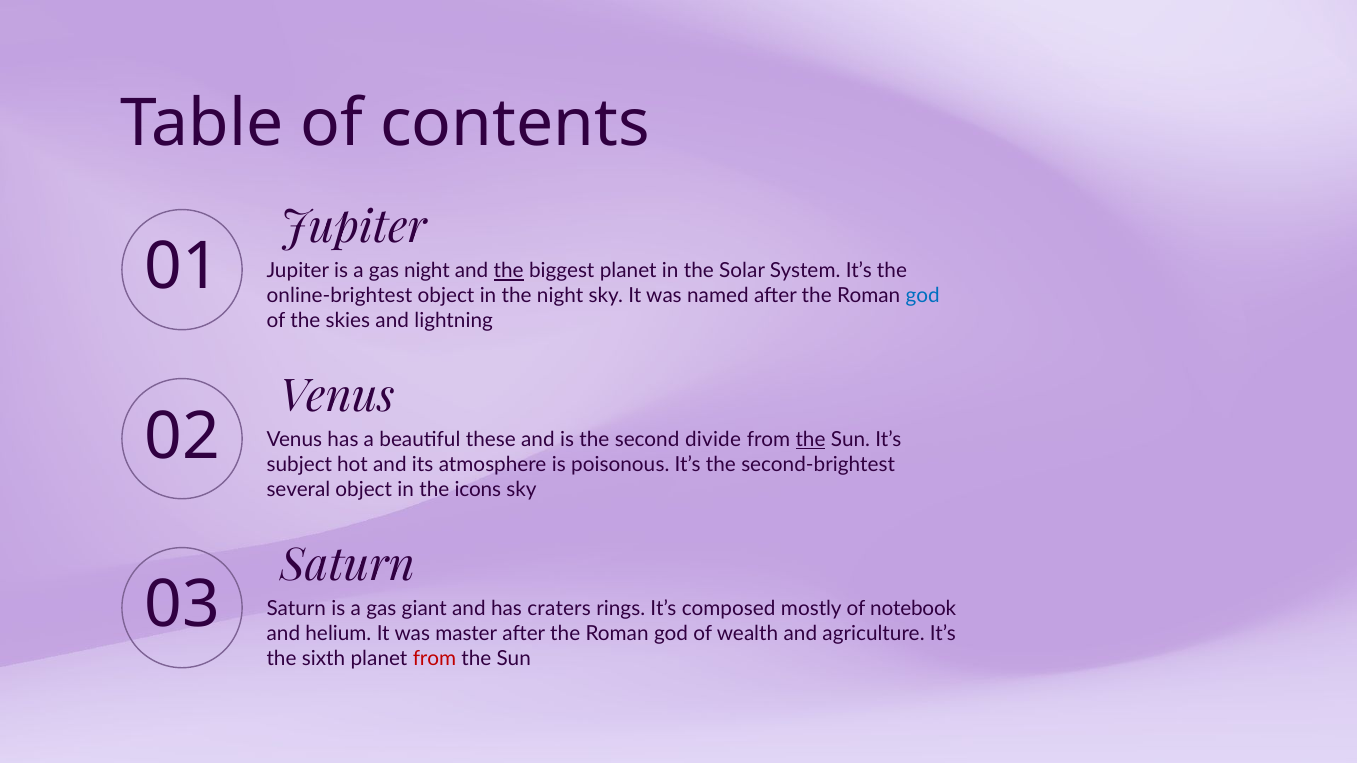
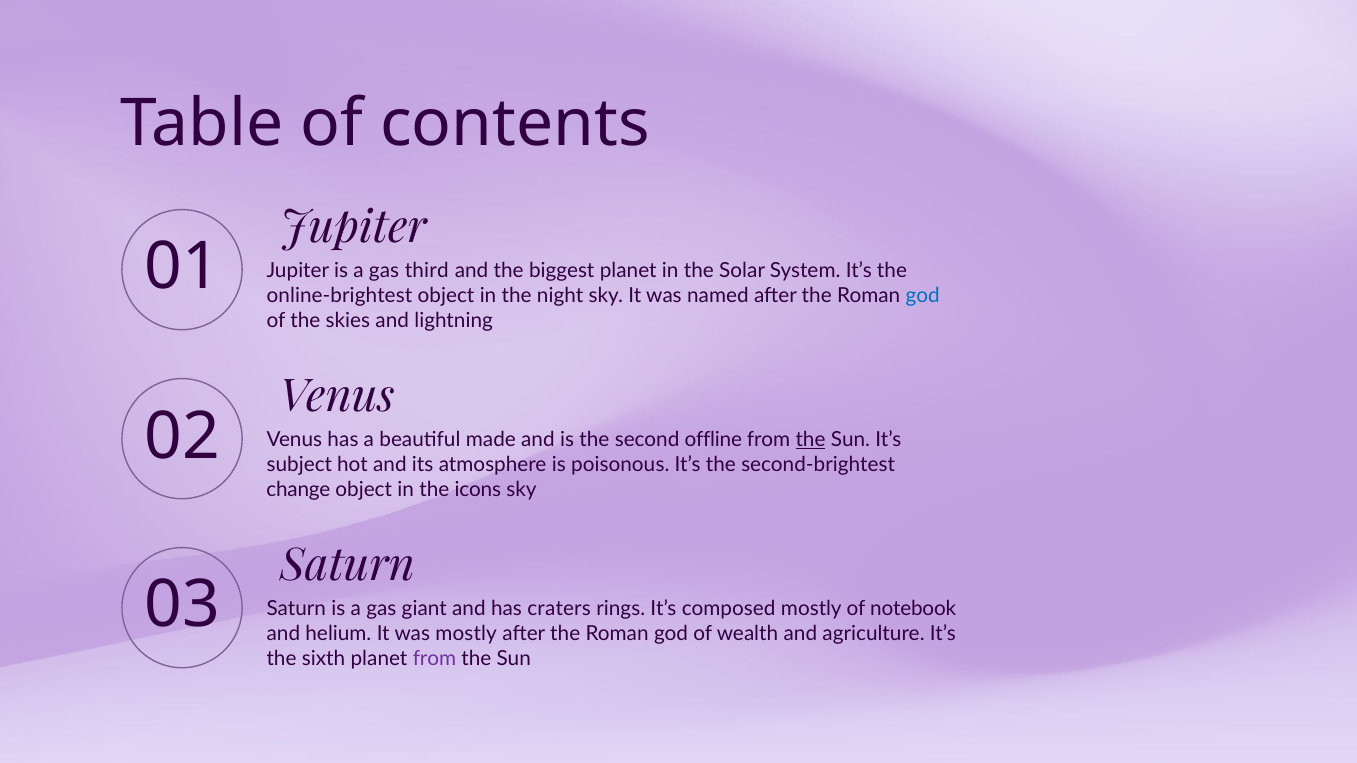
gas night: night -> third
the at (509, 271) underline: present -> none
these: these -> made
divide: divide -> offline
several: several -> change
was master: master -> mostly
from at (434, 659) colour: red -> purple
